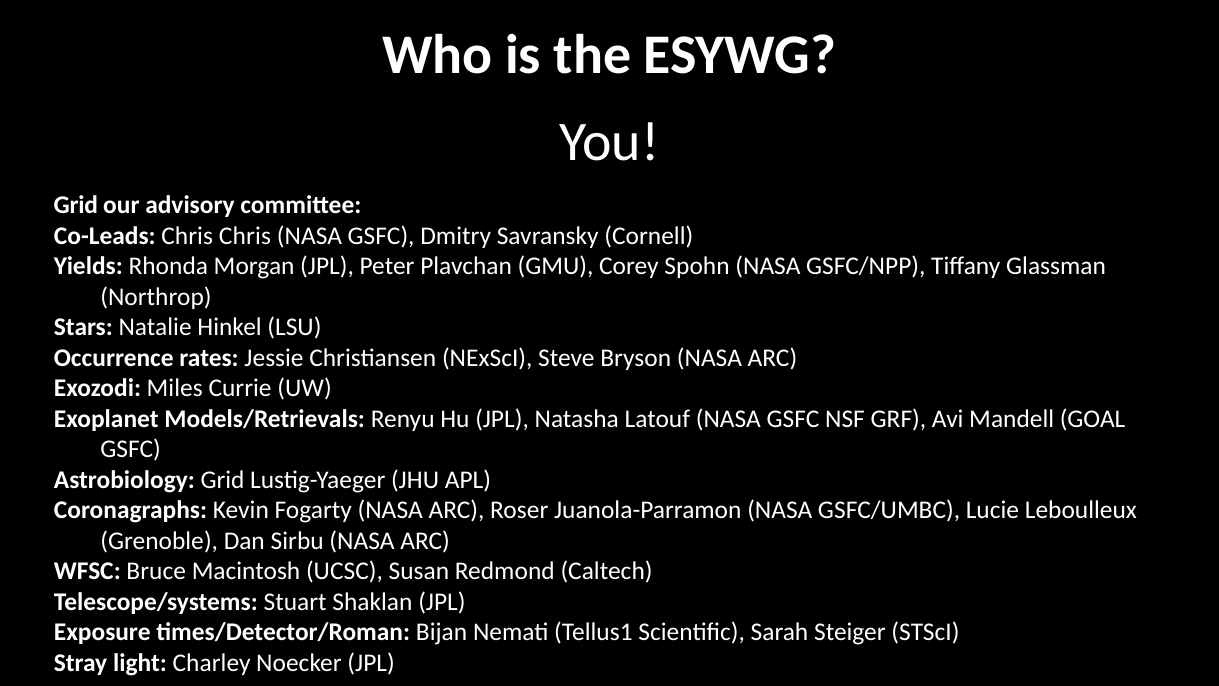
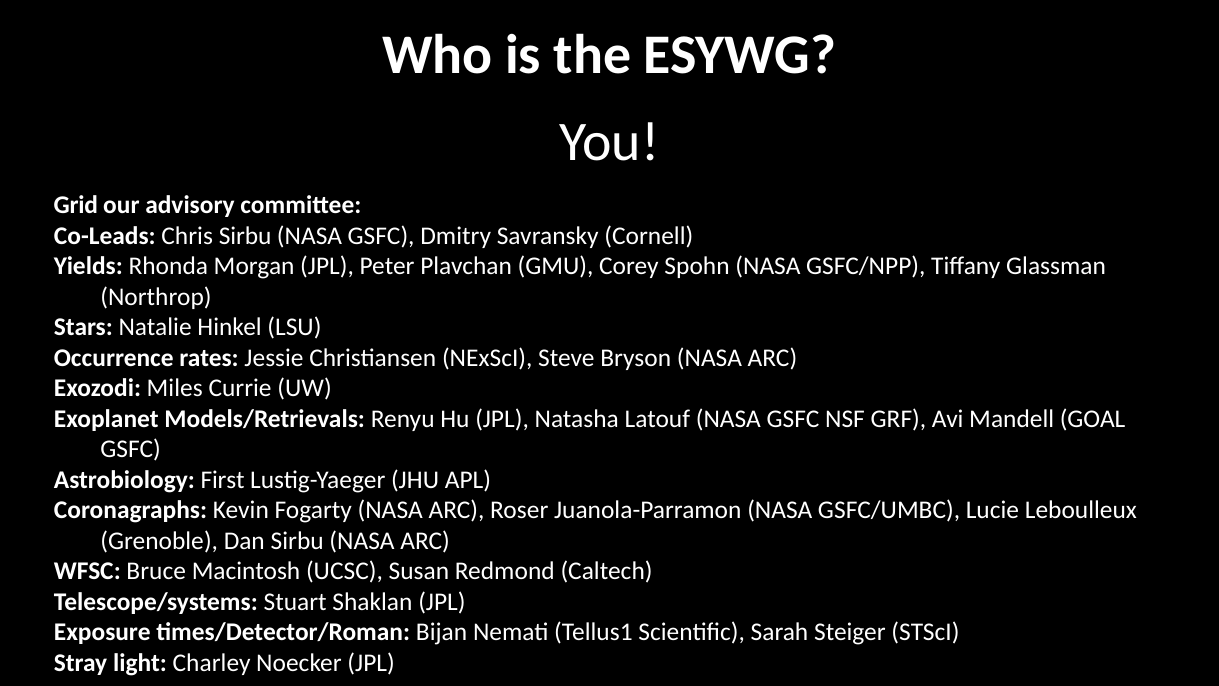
Chris Chris: Chris -> Sirbu
Astrobiology Grid: Grid -> First
